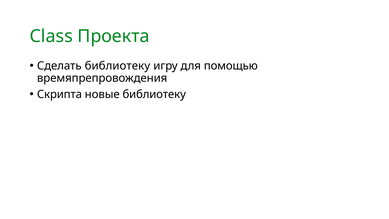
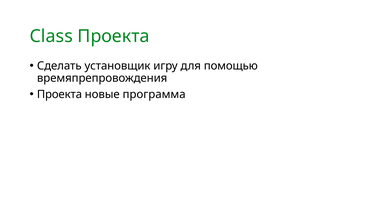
Сделать библиотеку: библиотеку -> установщик
Скрипта at (59, 94): Скрипта -> Проекта
новые библиотеку: библиотеку -> программа
